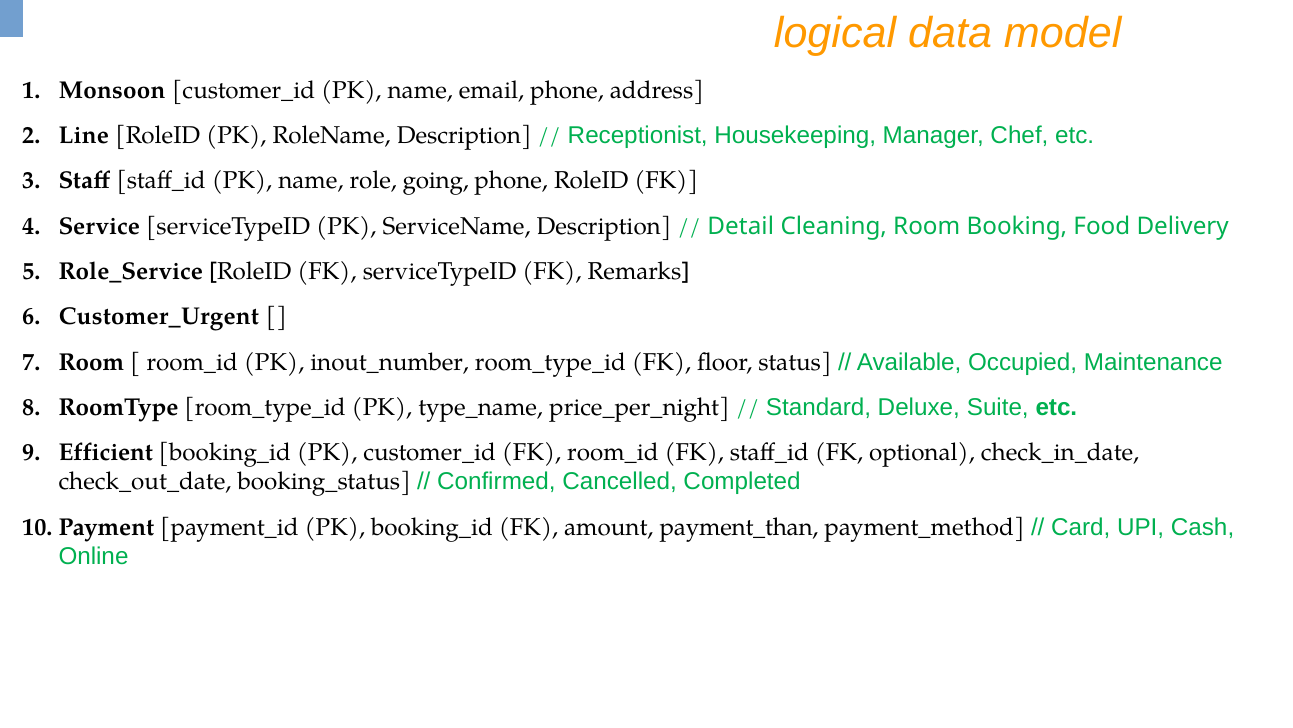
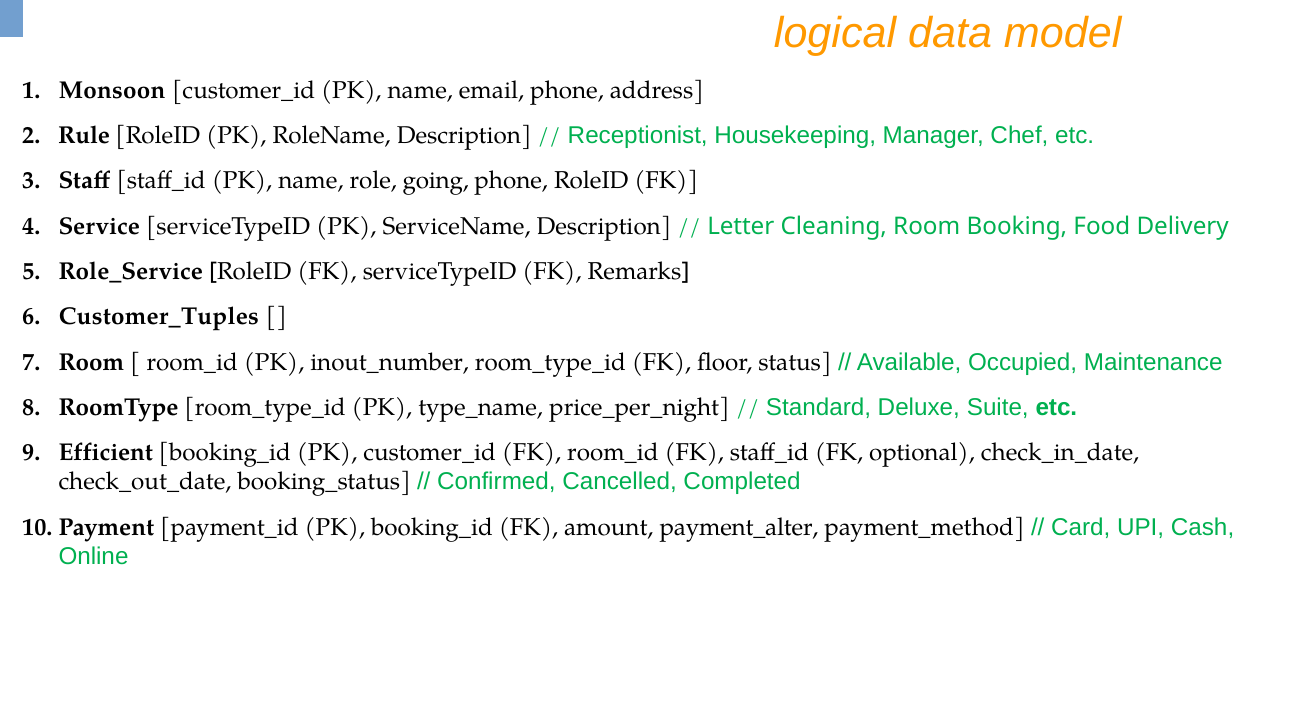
Line: Line -> Rule
Detail: Detail -> Letter
Customer_Urgent: Customer_Urgent -> Customer_Tuples
payment_than: payment_than -> payment_alter
